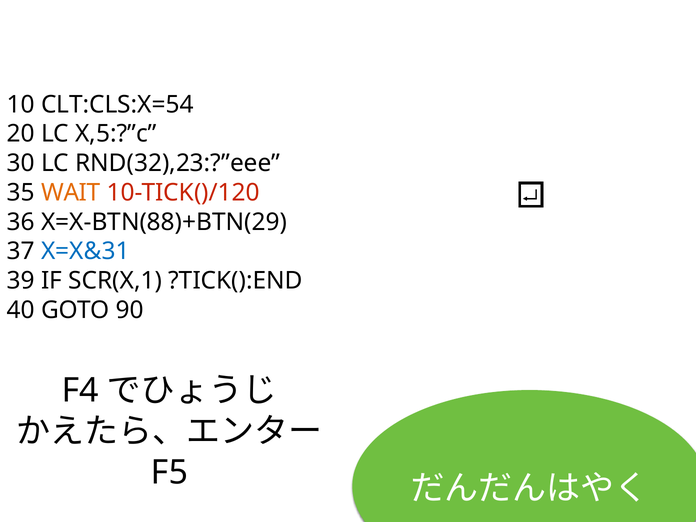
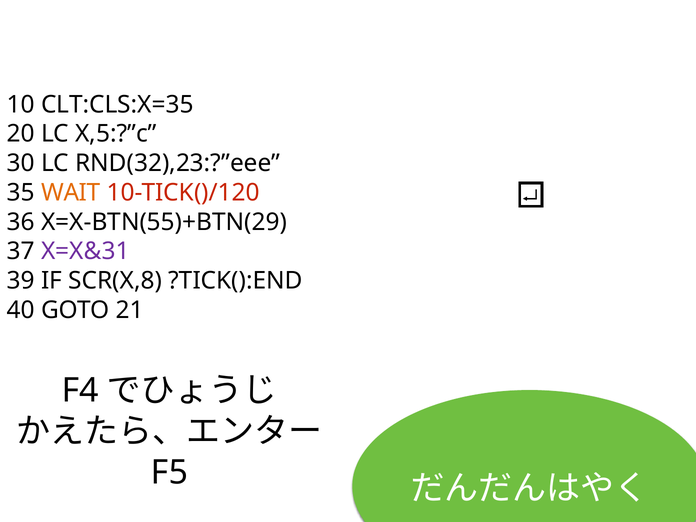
CLT:CLS:X=54: CLT:CLS:X=54 -> CLT:CLS:X=35
X=X-BTN(88)+BTN(29: X=X-BTN(88)+BTN(29 -> X=X-BTN(55)+BTN(29
X=X&31 colour: blue -> purple
SCR(X,1: SCR(X,1 -> SCR(X,8
90: 90 -> 21
